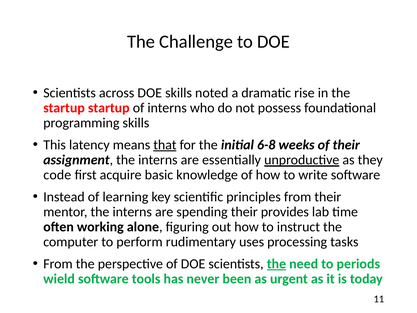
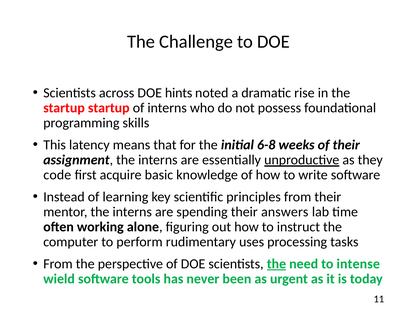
DOE skills: skills -> hints
that underline: present -> none
provides: provides -> answers
periods: periods -> intense
